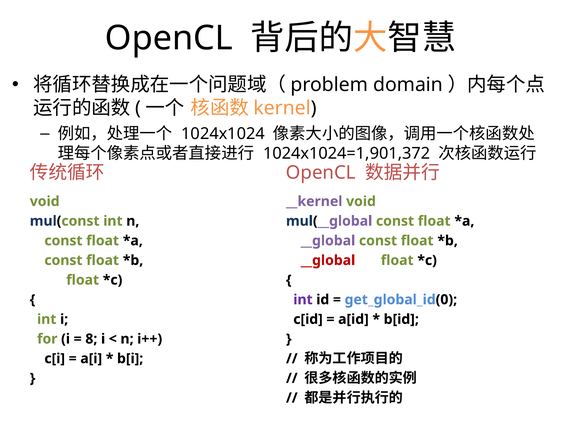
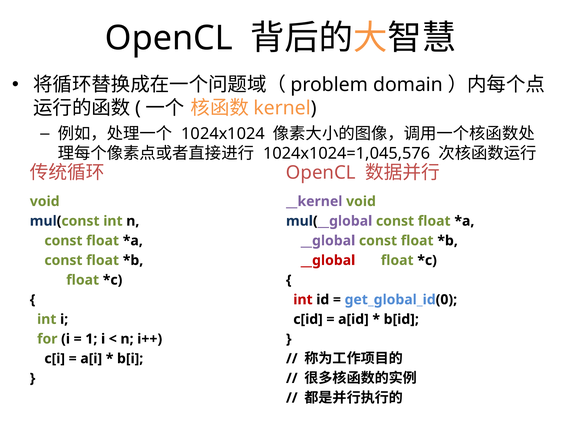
1024x1024=1,901,372: 1024x1024=1,901,372 -> 1024x1024=1,045,576
int at (303, 299) colour: purple -> red
8: 8 -> 1
